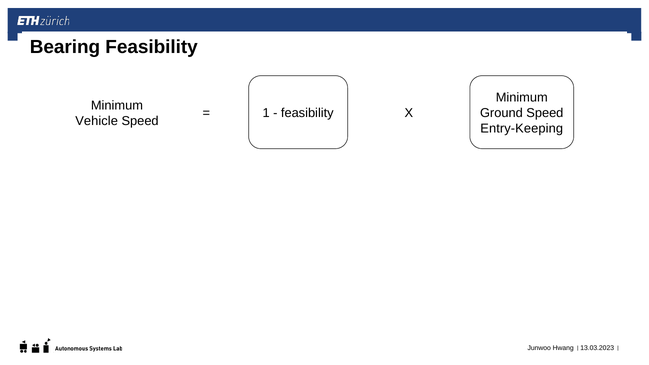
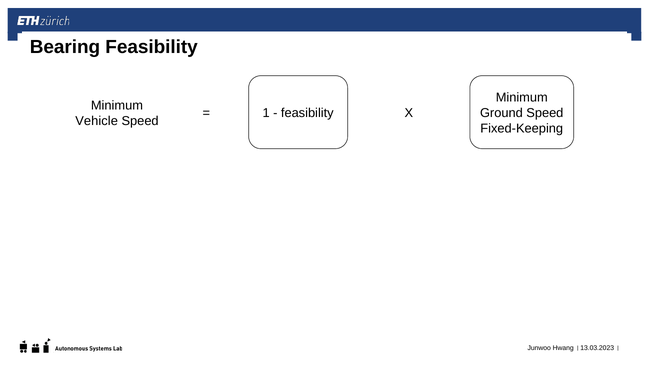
Entry-Keeping: Entry-Keeping -> Fixed-Keeping
